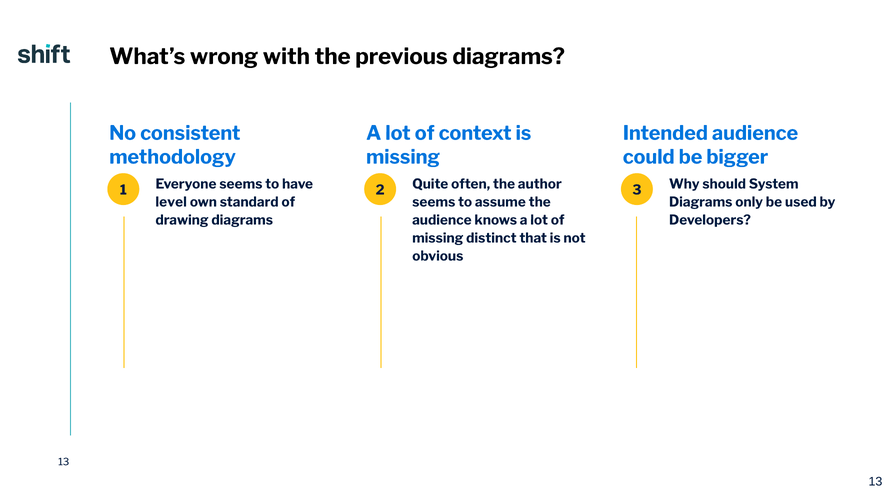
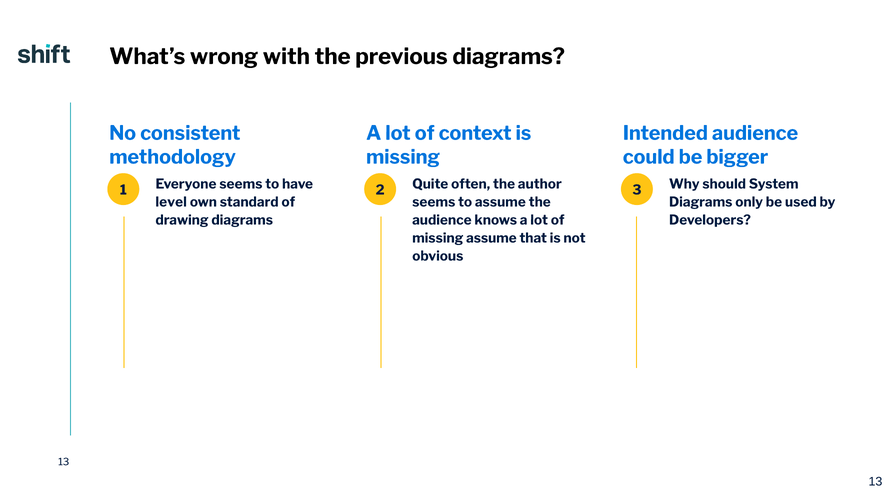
missing distinct: distinct -> assume
